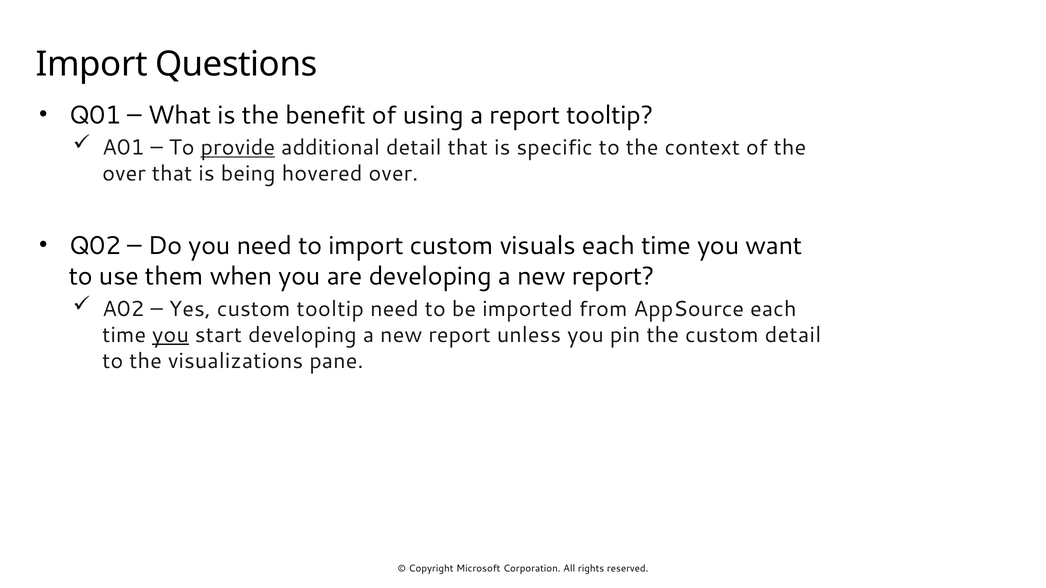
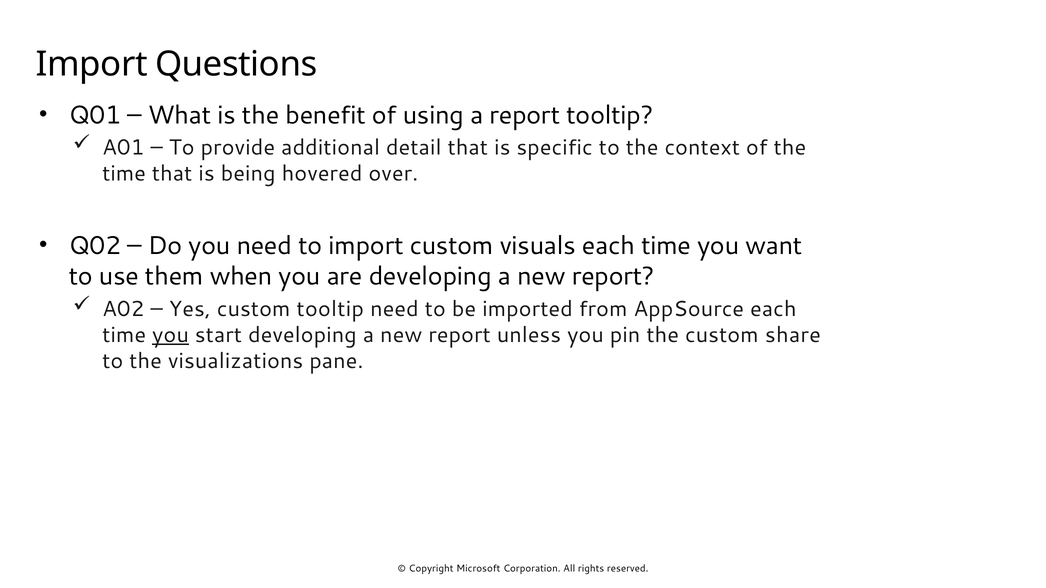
provide underline: present -> none
over at (124, 174): over -> time
custom detail: detail -> share
